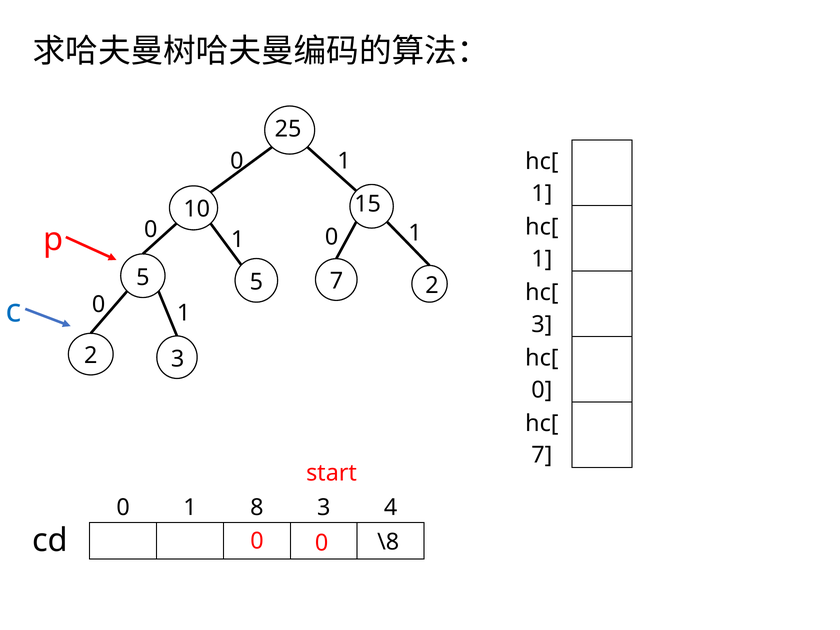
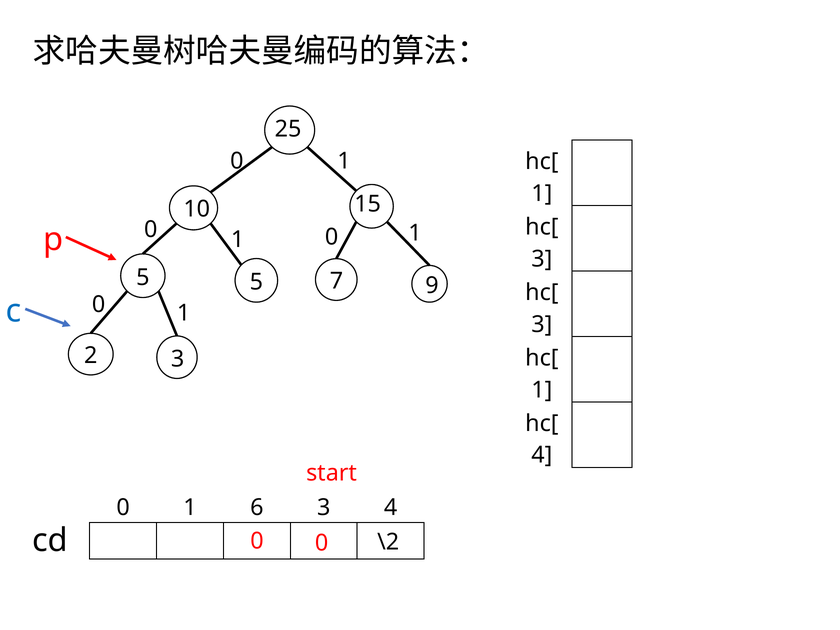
1 at (542, 259): 1 -> 3
5 2: 2 -> 9
0 at (542, 390): 0 -> 1
7 at (542, 455): 7 -> 4
8: 8 -> 6
\8: \8 -> \2
